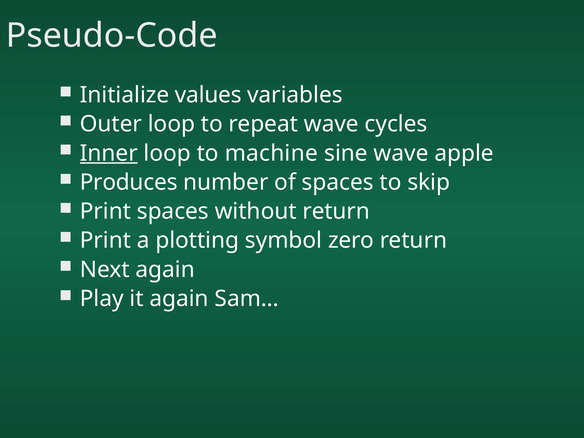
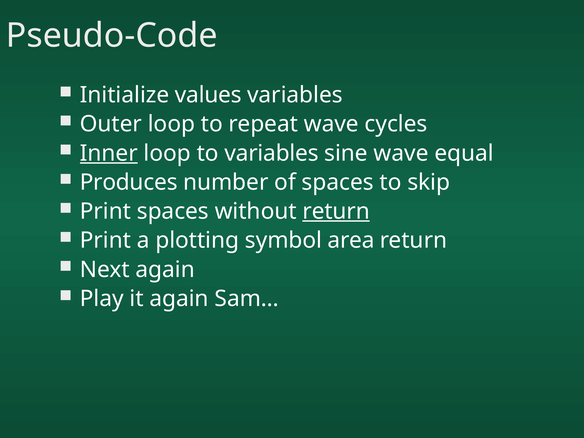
to machine: machine -> variables
apple: apple -> equal
return at (336, 211) underline: none -> present
zero: zero -> area
